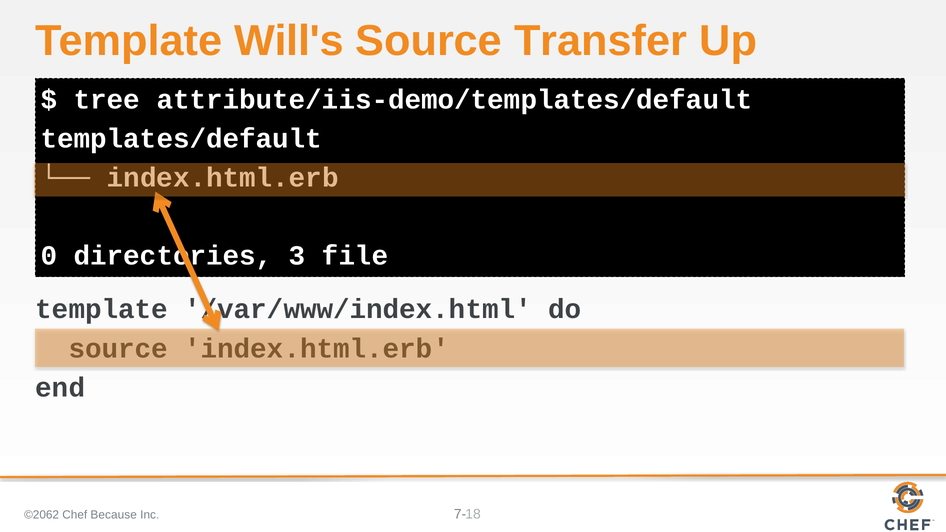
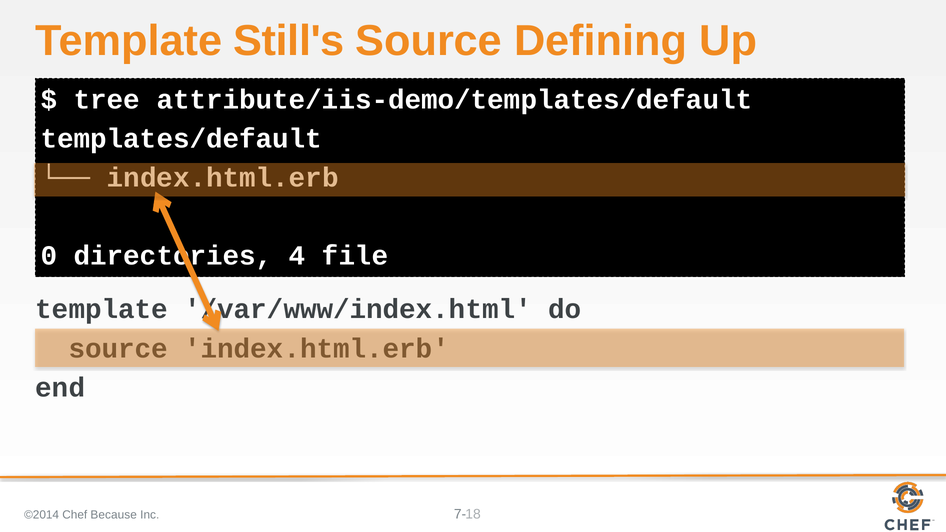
Will's: Will's -> Still's
Transfer: Transfer -> Defining
3: 3 -> 4
©2062: ©2062 -> ©2014
